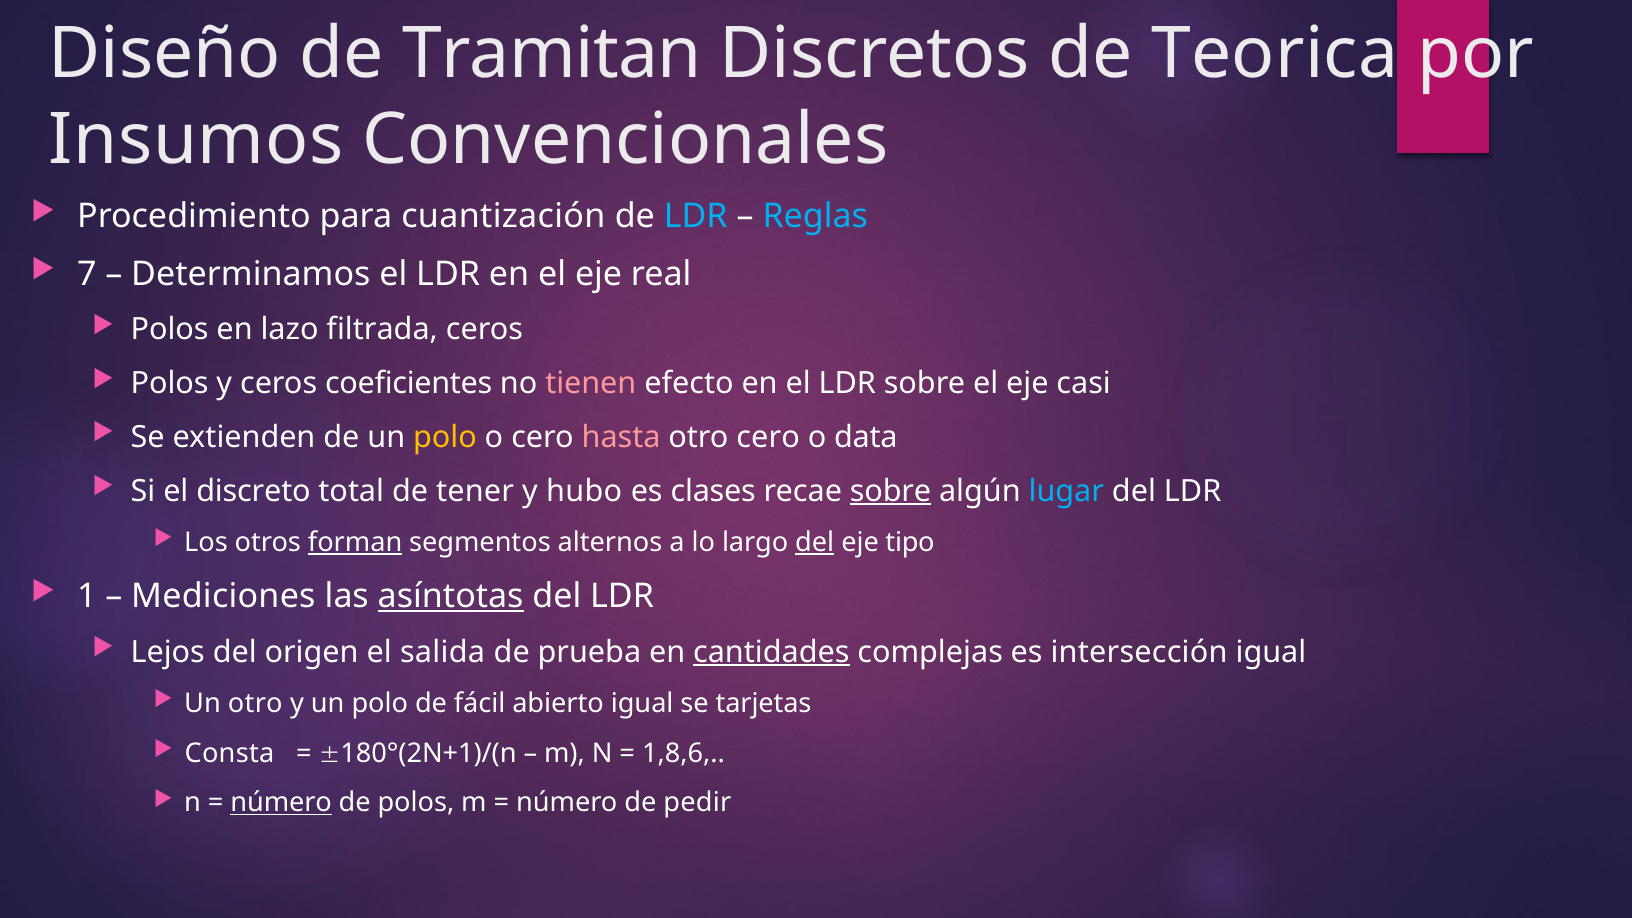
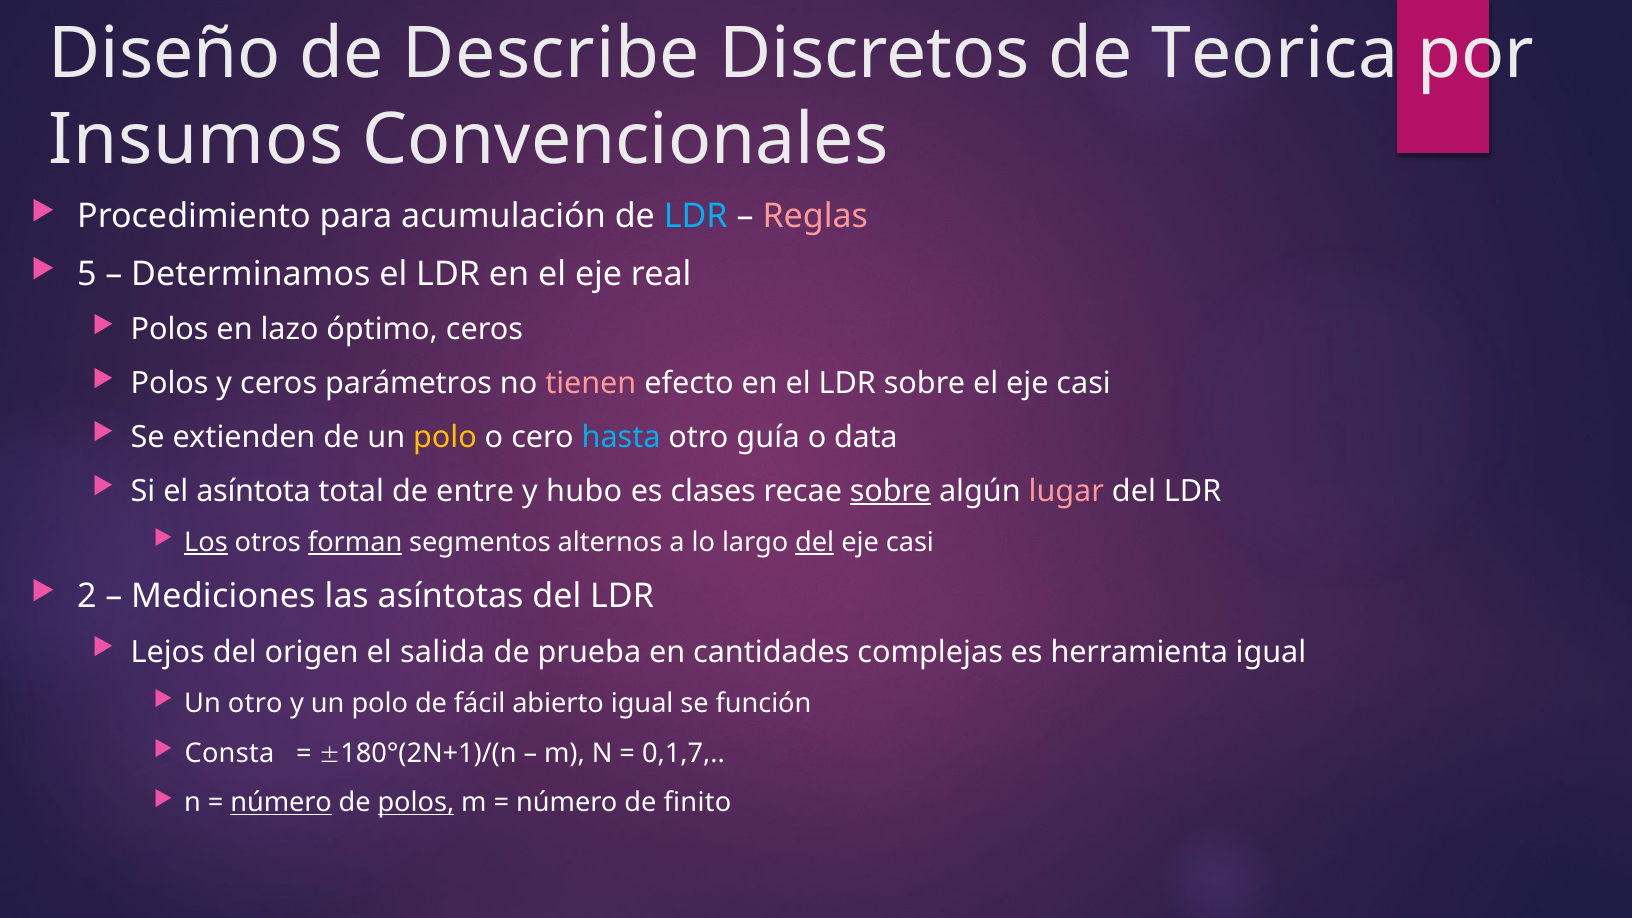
Tramitan: Tramitan -> Describe
cuantización: cuantización -> acumulación
Reglas colour: light blue -> pink
7: 7 -> 5
filtrada: filtrada -> óptimo
coeficientes: coeficientes -> parámetros
hasta colour: pink -> light blue
otro cero: cero -> guía
discreto: discreto -> asíntota
tener: tener -> entre
lugar colour: light blue -> pink
Los underline: none -> present
tipo at (910, 542): tipo -> casi
1: 1 -> 2
asíntotas underline: present -> none
cantidades underline: present -> none
intersección: intersección -> herramienta
tarjetas: tarjetas -> función
1,8,6: 1,8,6 -> 0,1,7
polos at (416, 803) underline: none -> present
pedir: pedir -> finito
